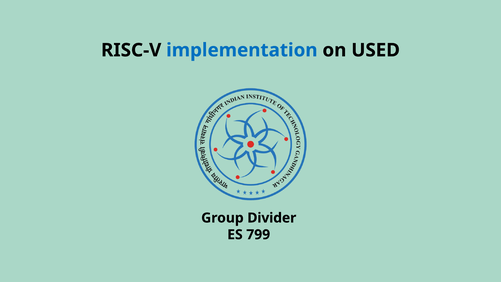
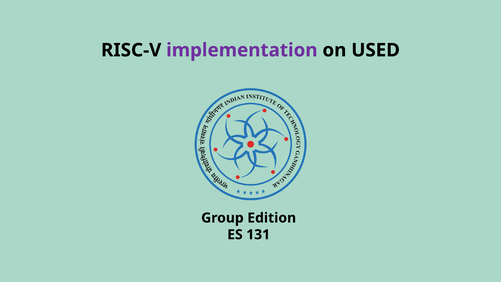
implementation colour: blue -> purple
Divider: Divider -> Edition
799: 799 -> 131
